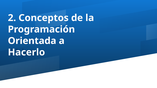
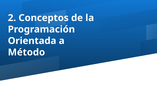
Hacerlo: Hacerlo -> Método
